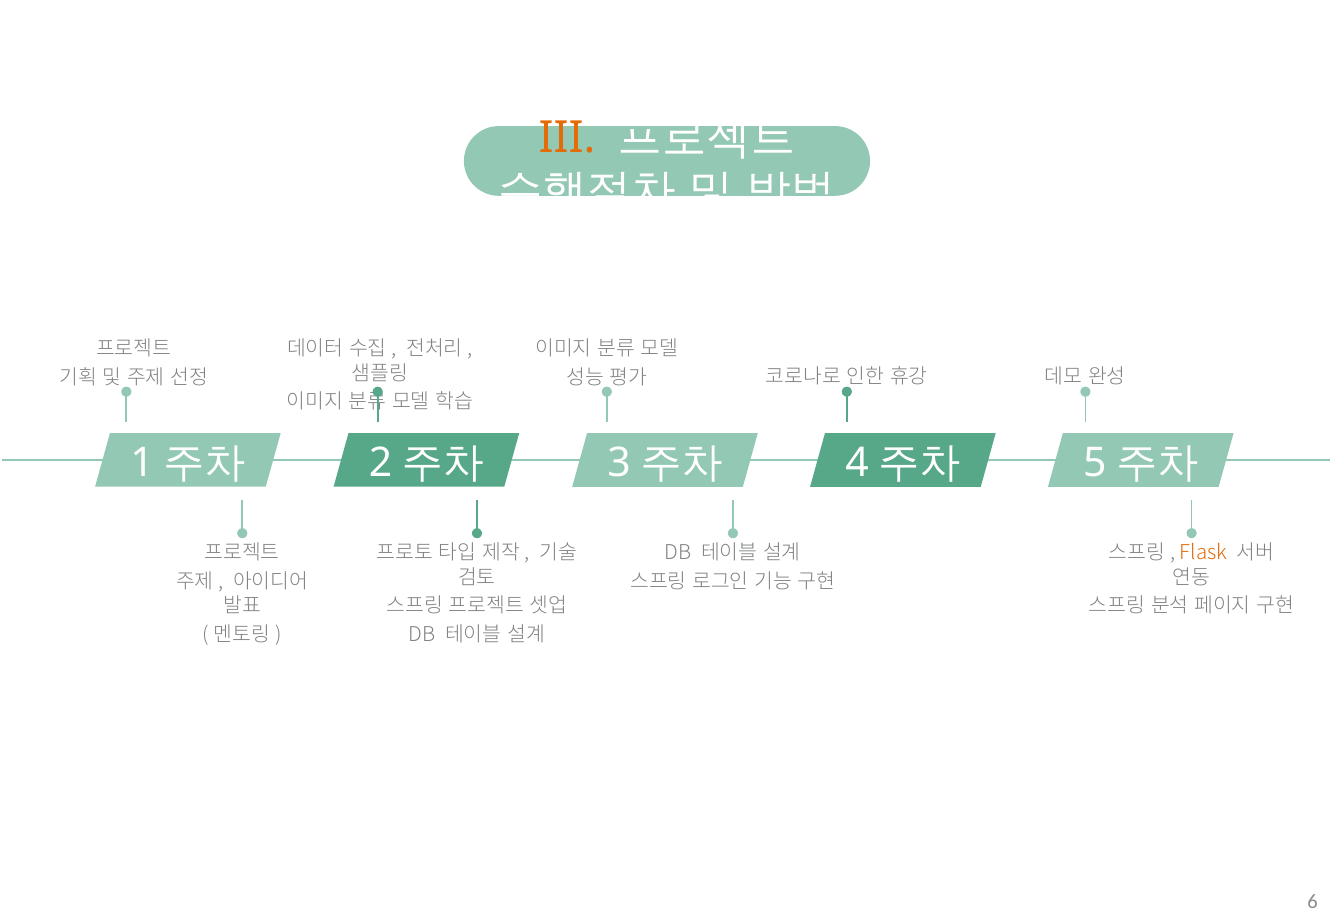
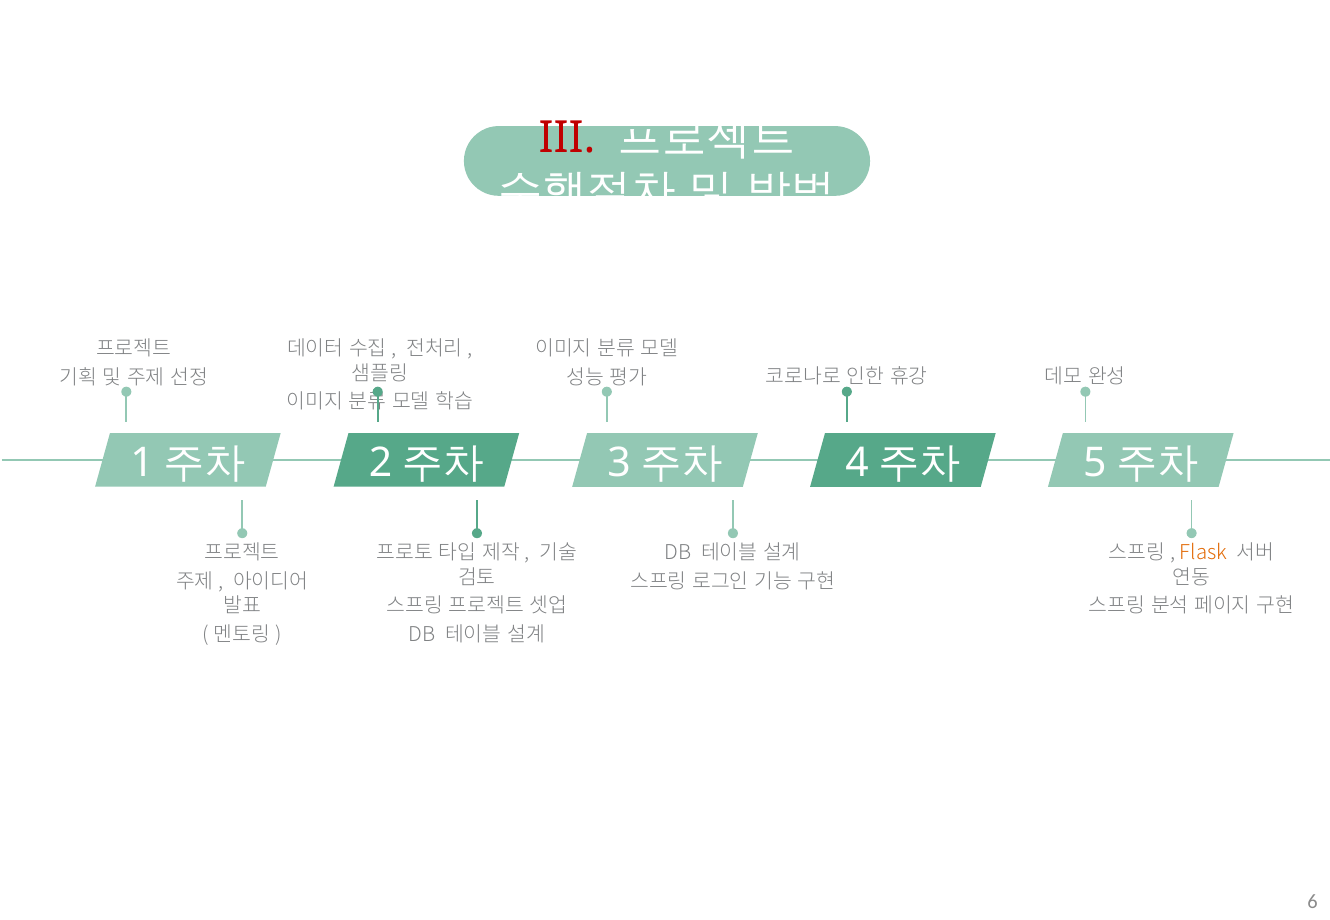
III colour: orange -> red
